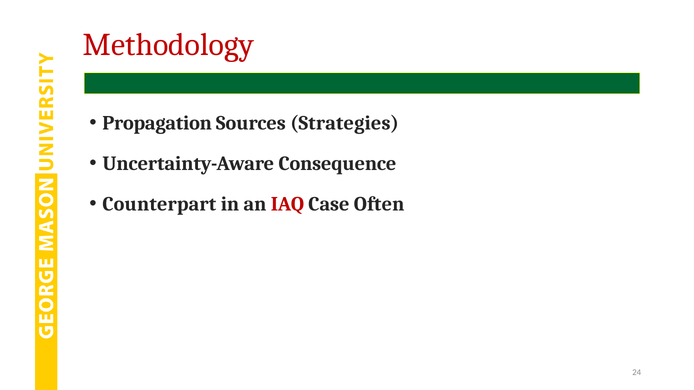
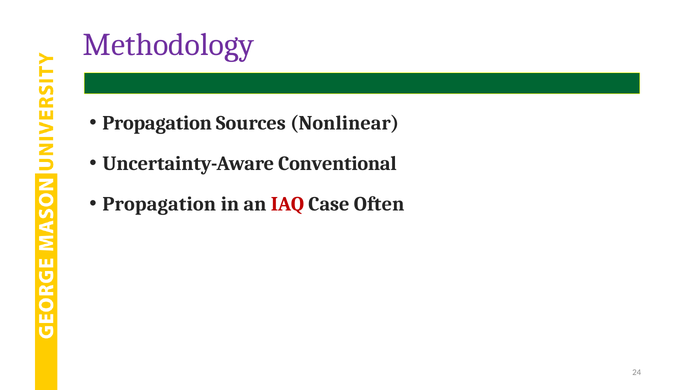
Methodology colour: red -> purple
Strategies: Strategies -> Nonlinear
Consequence: Consequence -> Conventional
Counterpart at (159, 204): Counterpart -> Propagation
